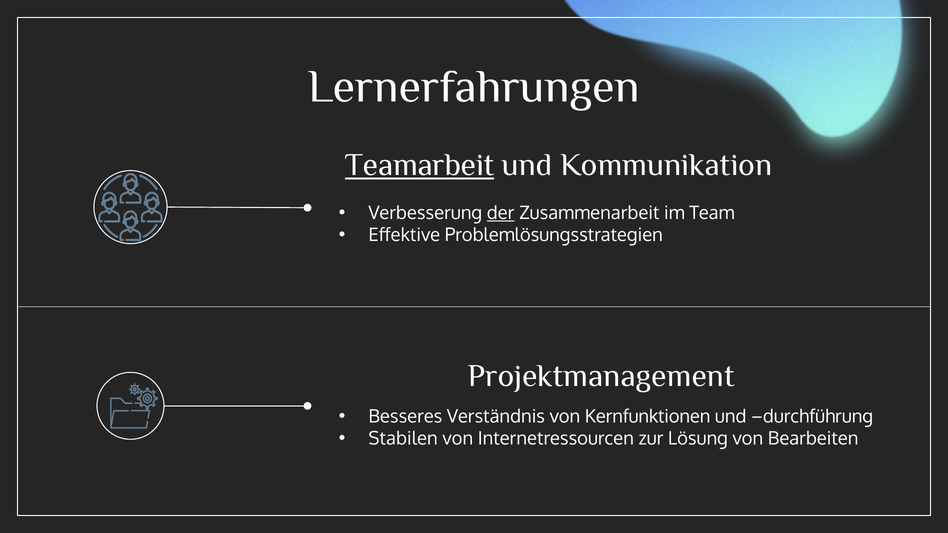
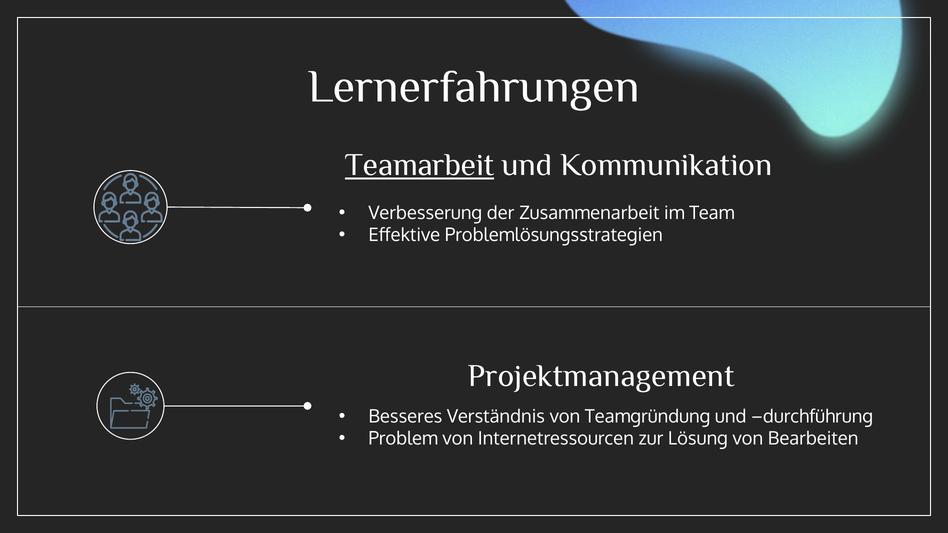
der underline: present -> none
Kernfunktionen: Kernfunktionen -> Teamgründung
Stabilen: Stabilen -> Problem
